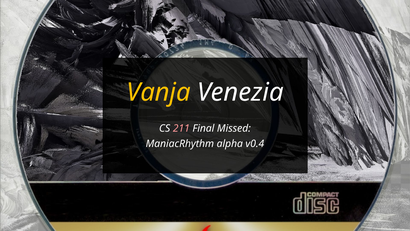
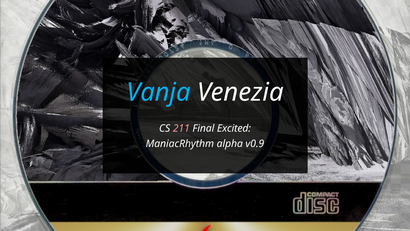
Vanja colour: yellow -> light blue
Missed: Missed -> Excited
v0.4: v0.4 -> v0.9
